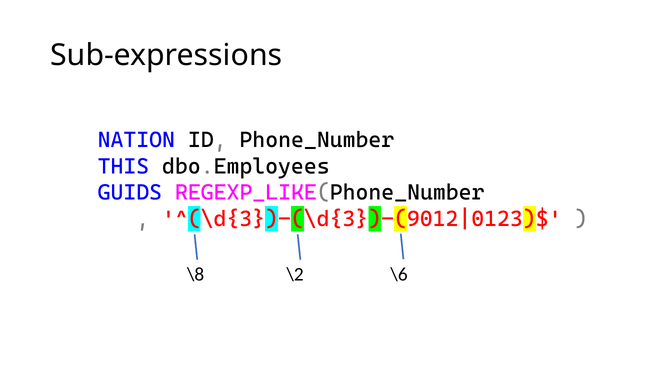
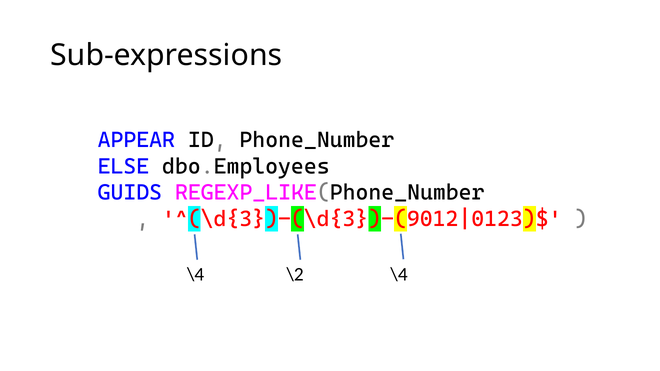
NATION: NATION -> APPEAR
THIS: THIS -> ELSE
\8 at (196, 275): \8 -> \4
\2 \6: \6 -> \4
